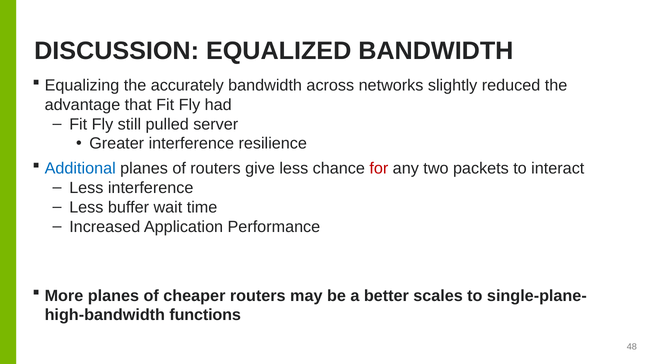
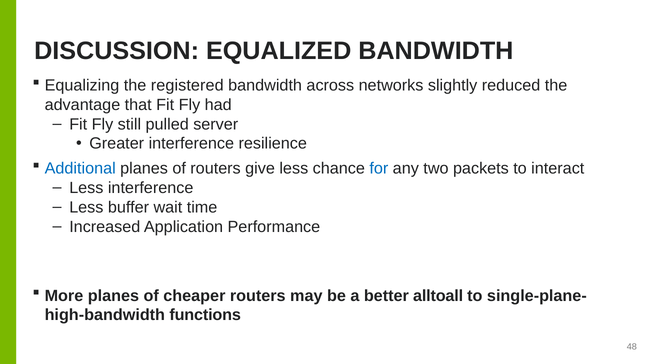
accurately: accurately -> registered
for colour: red -> blue
scales: scales -> alltoall
